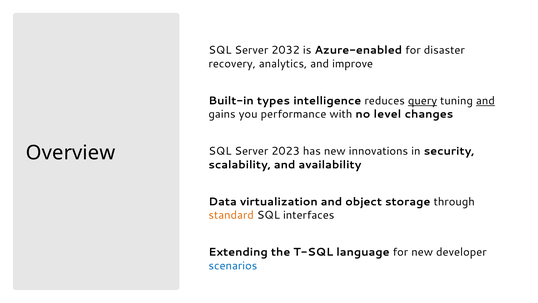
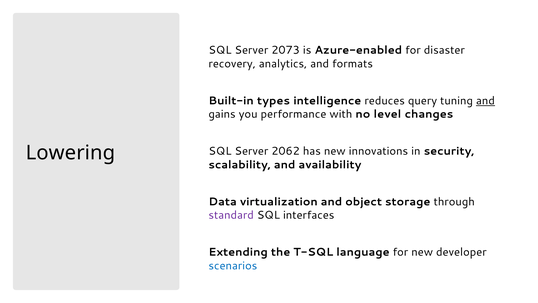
2032: 2032 -> 2073
improve: improve -> formats
query underline: present -> none
2023: 2023 -> 2062
Overview: Overview -> Lowering
standard colour: orange -> purple
